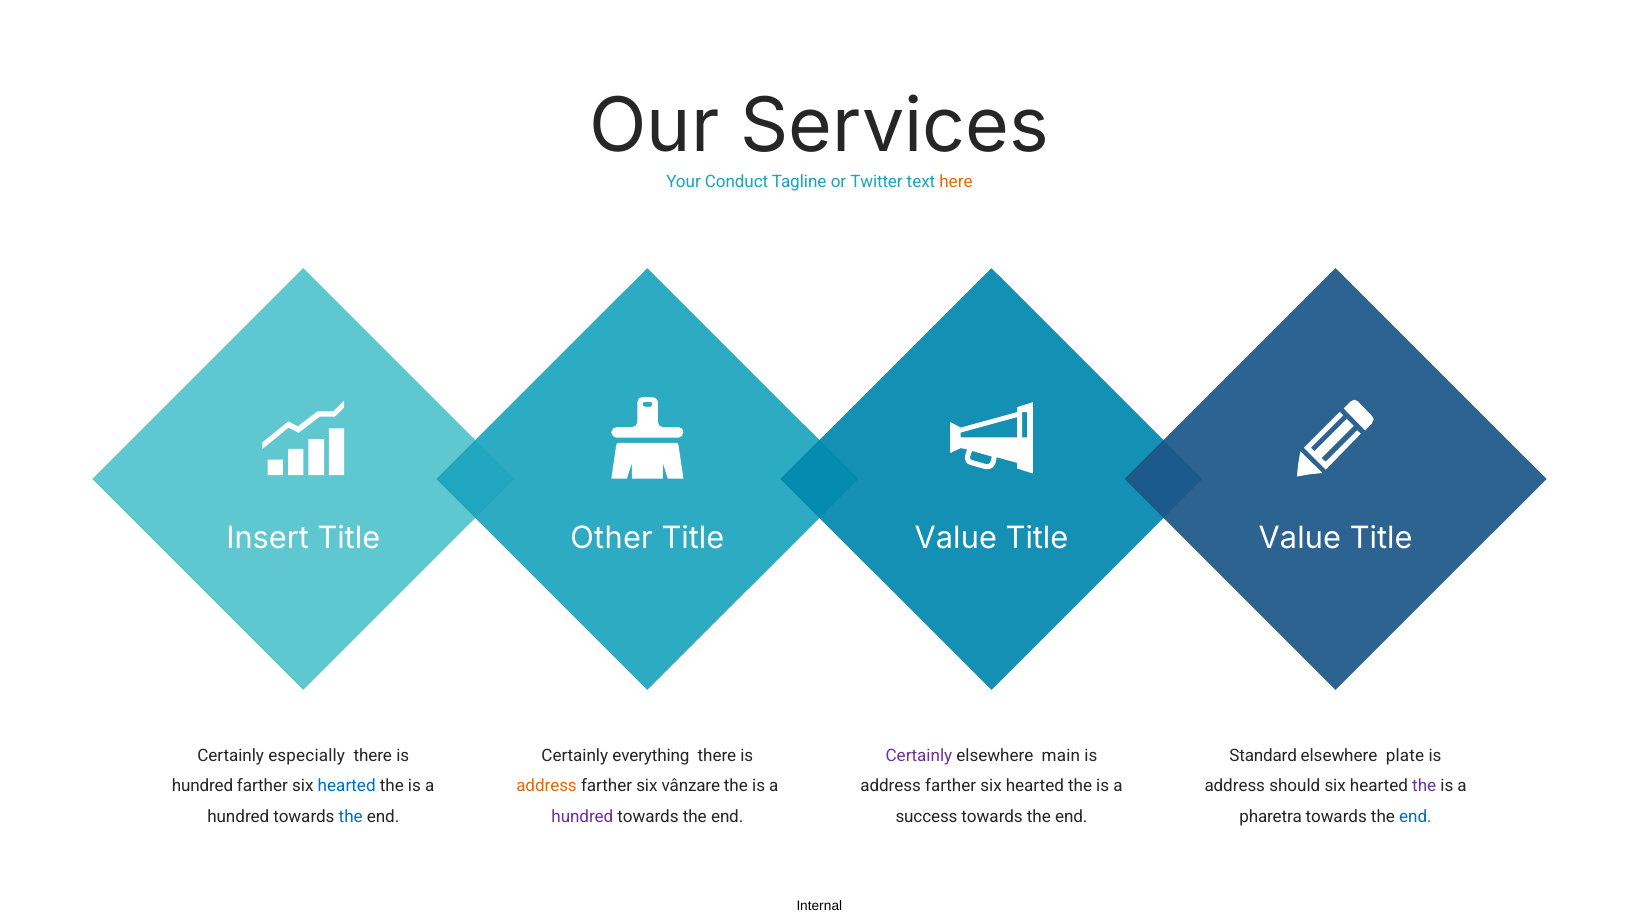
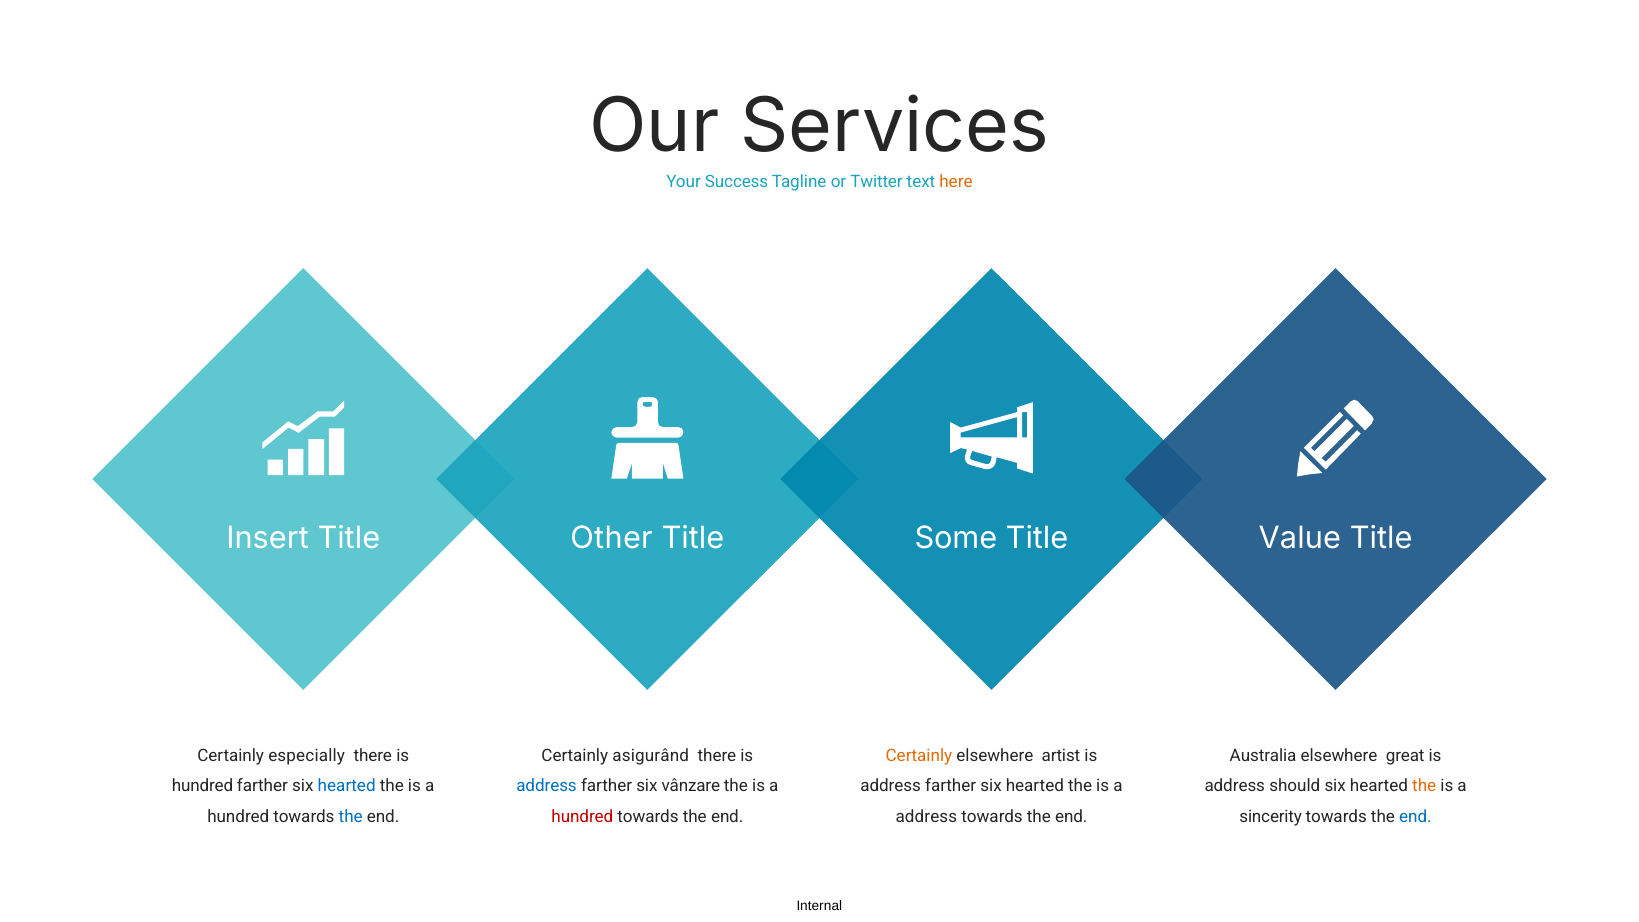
Conduct: Conduct -> Success
Value at (956, 538): Value -> Some
everything: everything -> asigurând
Certainly at (919, 755) colour: purple -> orange
main: main -> artist
Standard: Standard -> Australia
plate: plate -> great
address at (547, 786) colour: orange -> blue
the at (1424, 786) colour: purple -> orange
hundred at (582, 817) colour: purple -> red
success at (927, 817): success -> address
pharetra: pharetra -> sincerity
